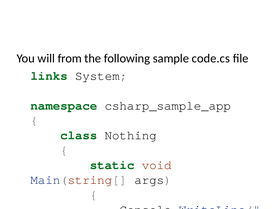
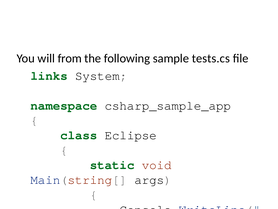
code.cs: code.cs -> tests.cs
Nothing: Nothing -> Eclipse
